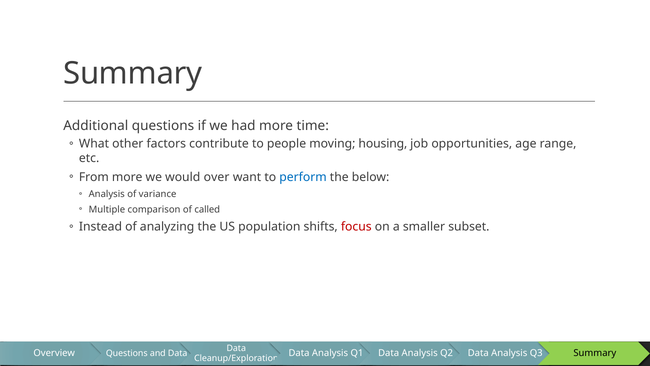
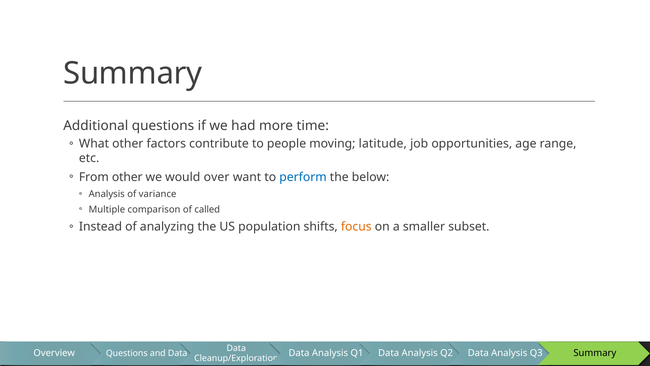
housing: housing -> latitude
From more: more -> other
focus colour: red -> orange
